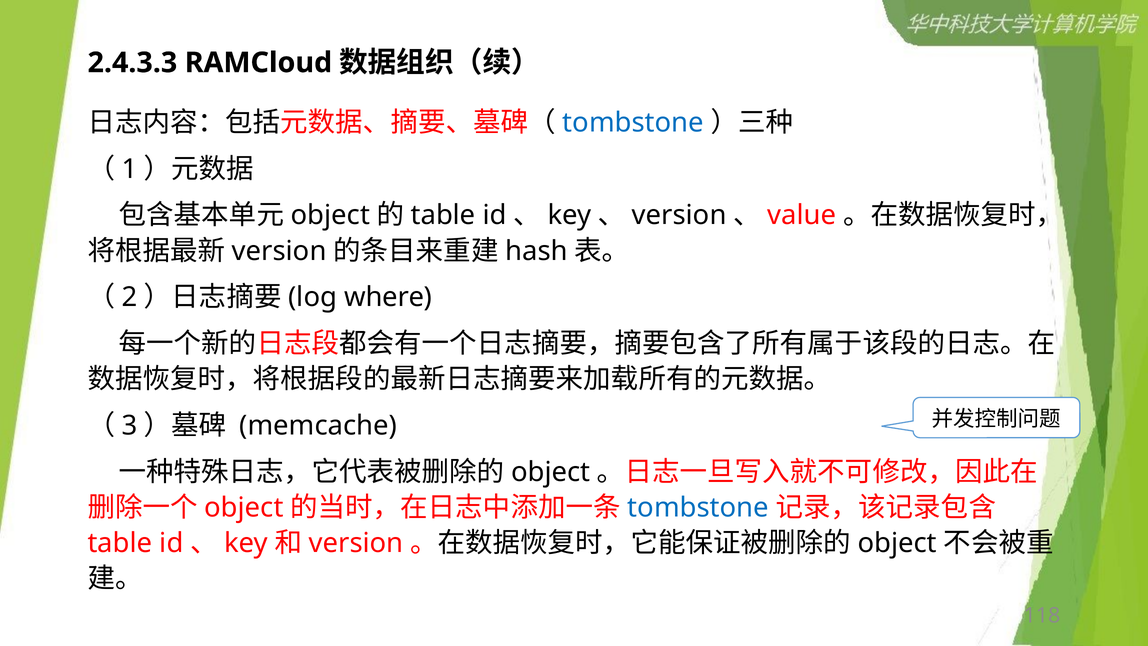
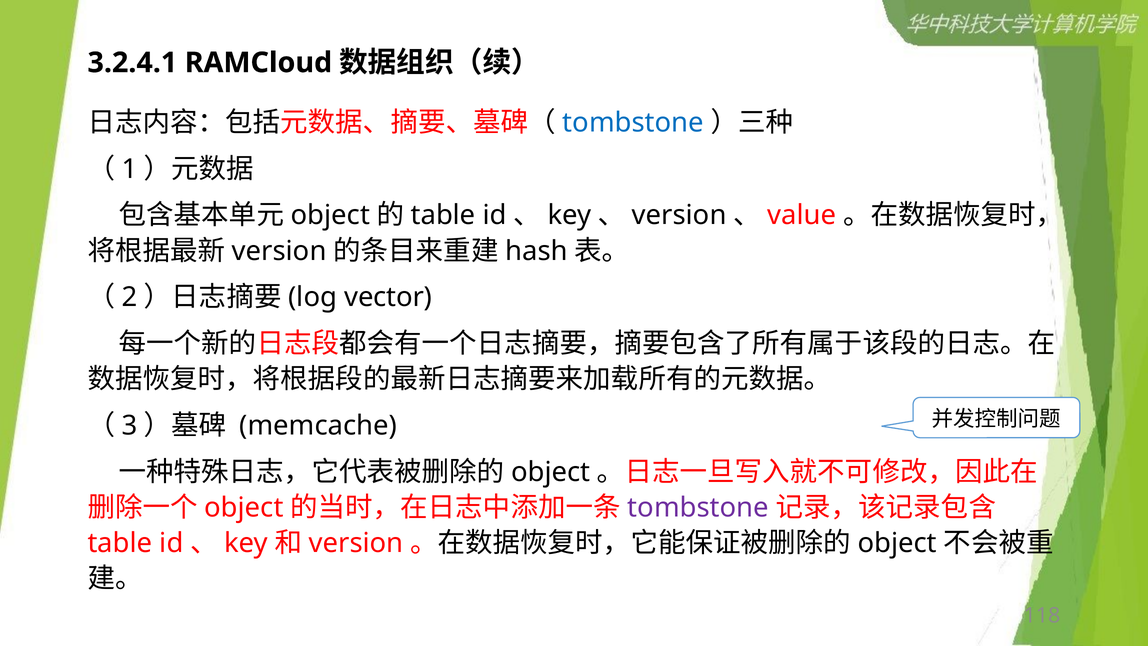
2.4.3.3: 2.4.3.3 -> 3.2.4.1
where: where -> vector
tombstone at (698, 507) colour: blue -> purple
